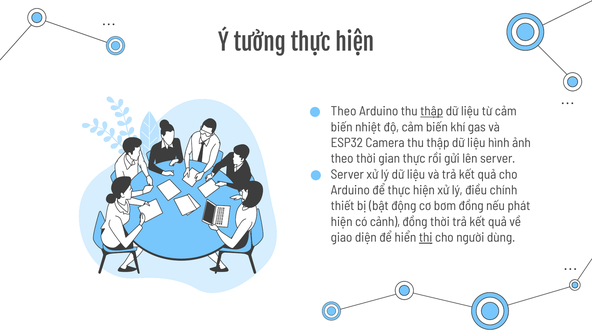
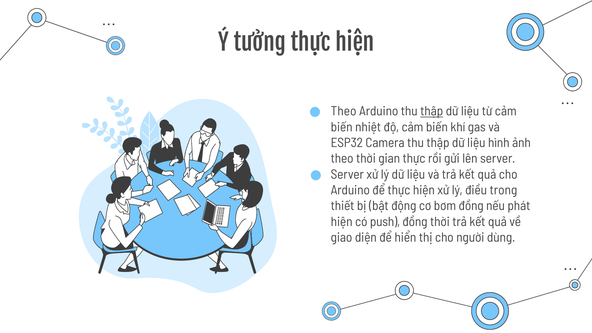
chính: chính -> trong
cảnh: cảnh -> push
thị underline: present -> none
